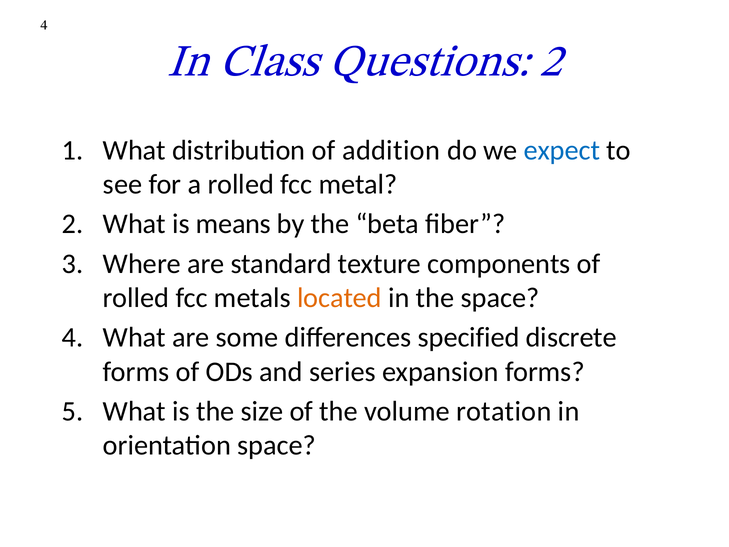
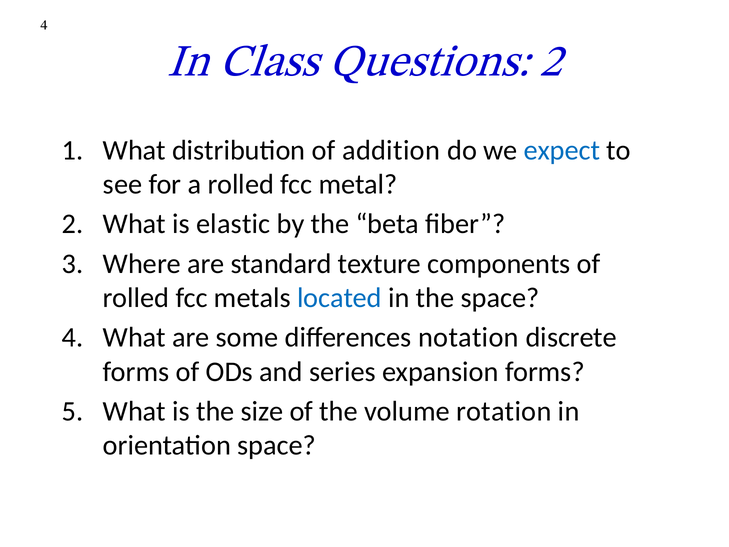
means: means -> elastic
located colour: orange -> blue
specified: specified -> notation
